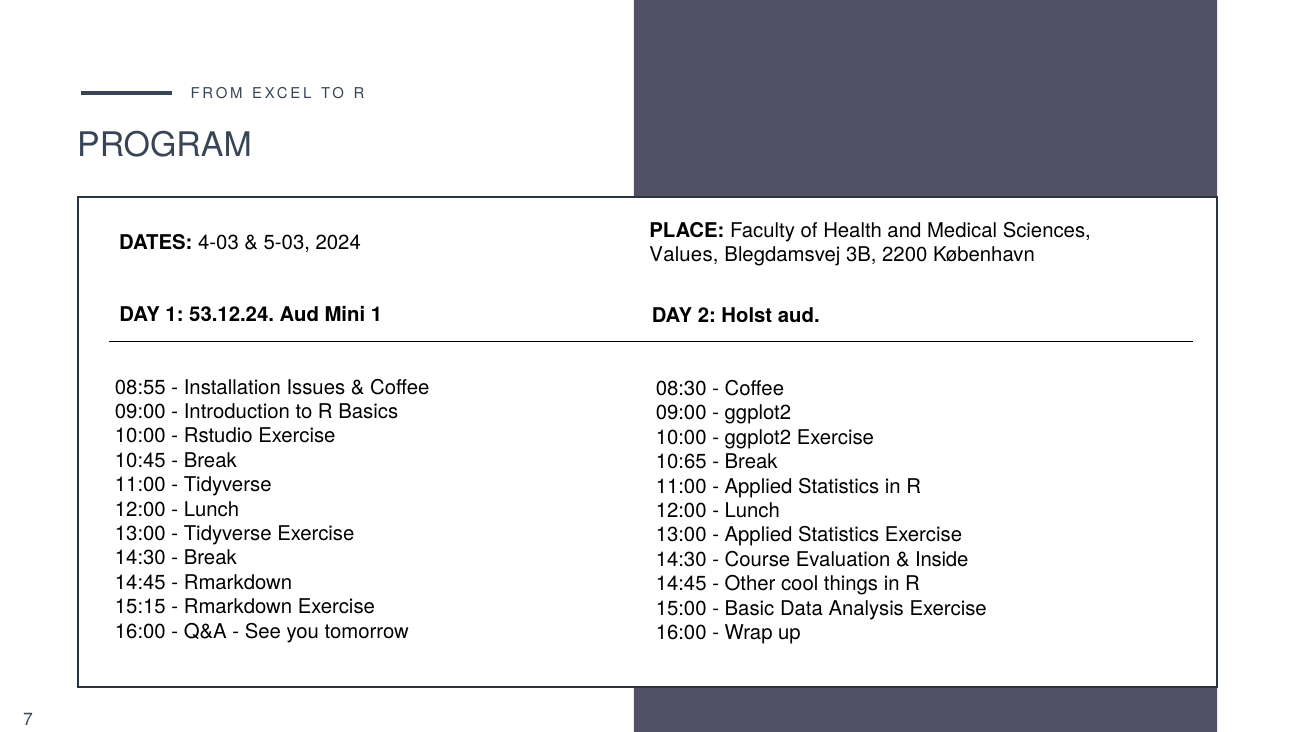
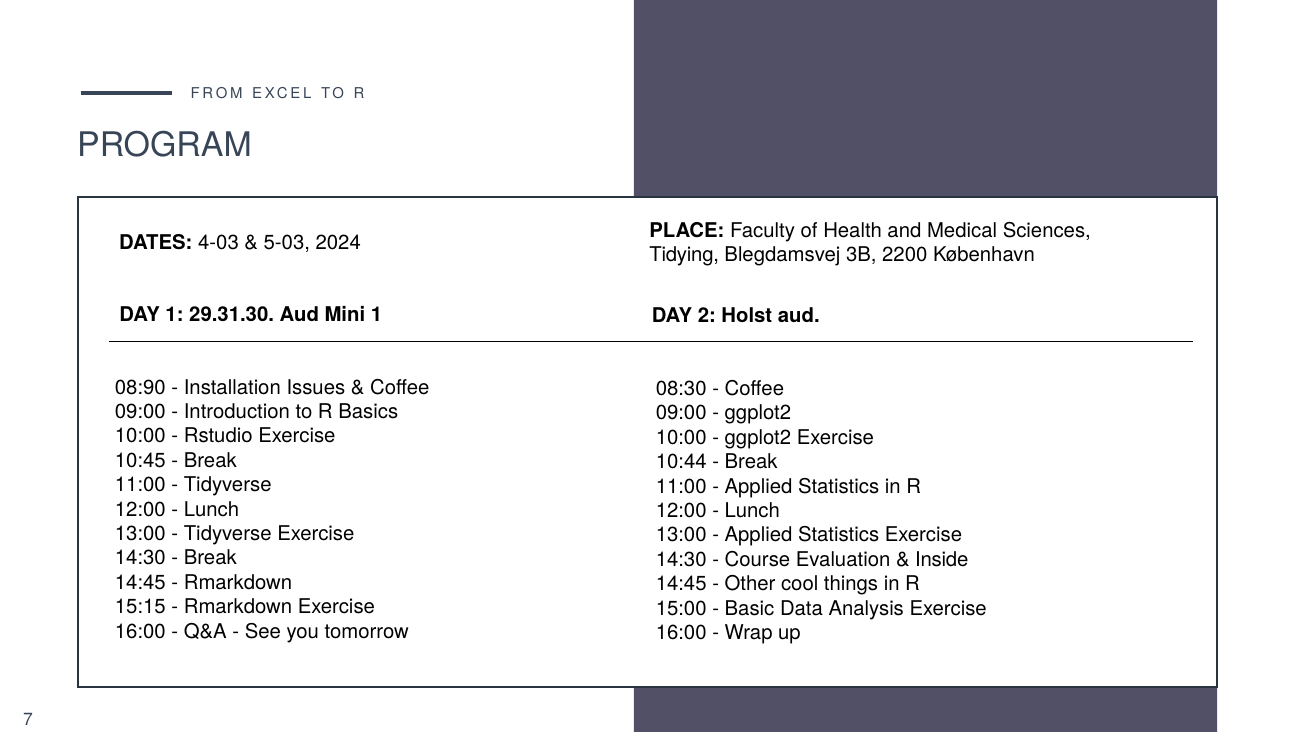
Values: Values -> Tidying
53.12.24: 53.12.24 -> 29.31.30
08:55: 08:55 -> 08:90
10:65: 10:65 -> 10:44
